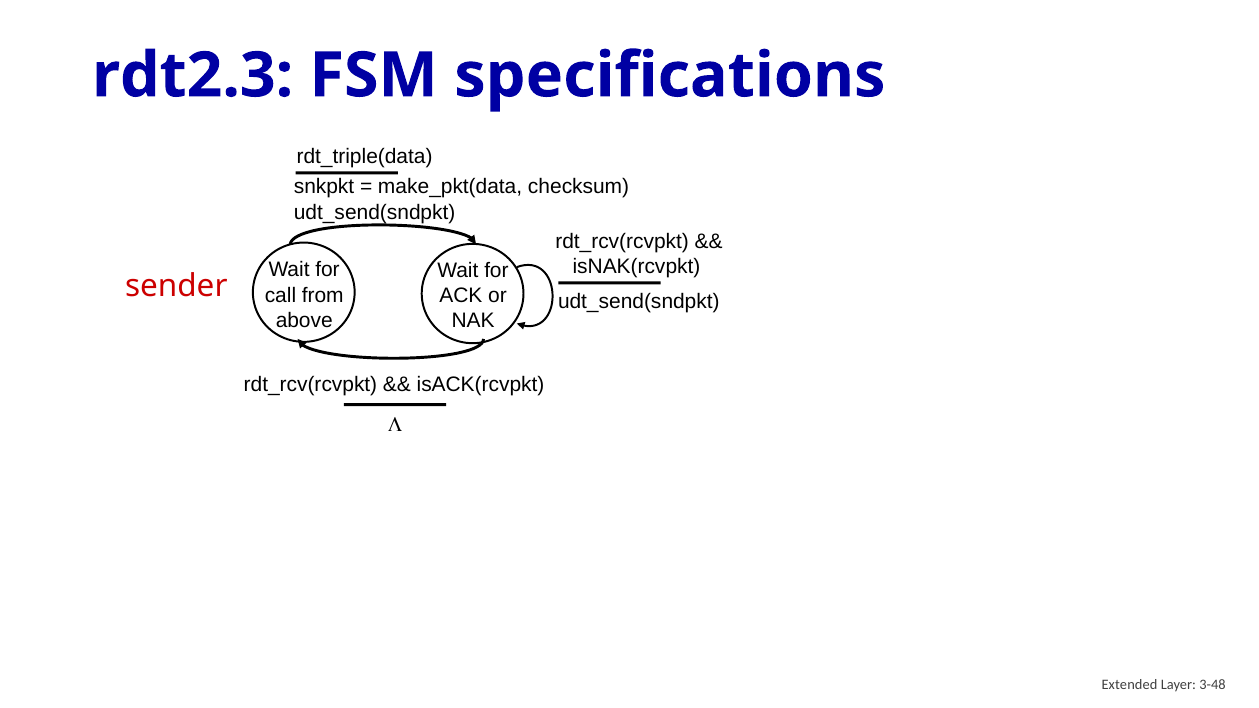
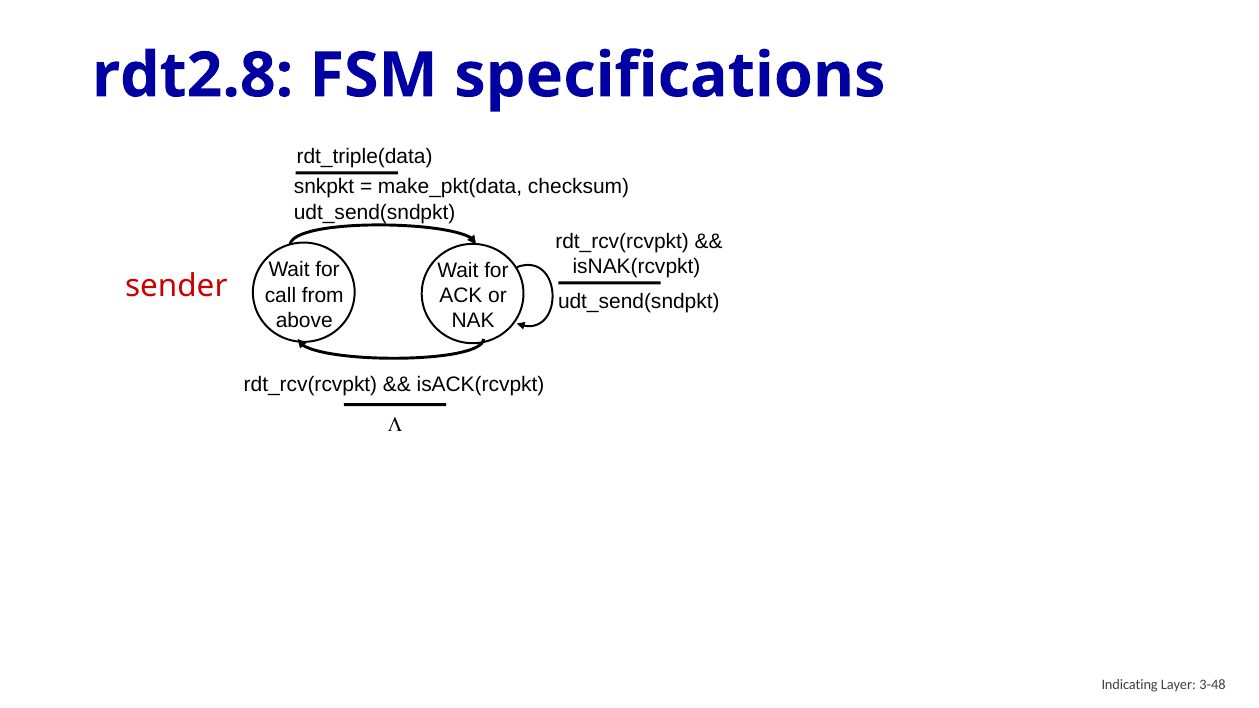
rdt2.3: rdt2.3 -> rdt2.8
Extended: Extended -> Indicating
